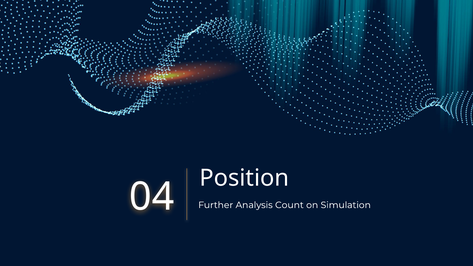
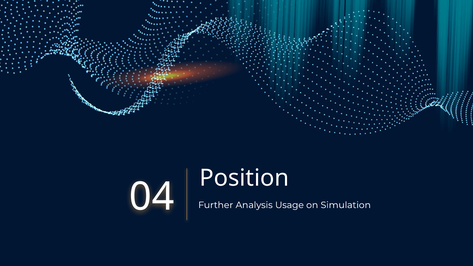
Count: Count -> Usage
